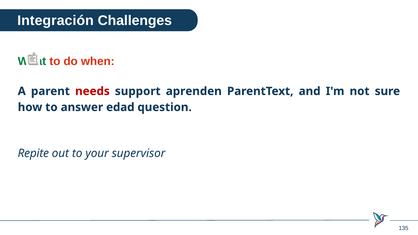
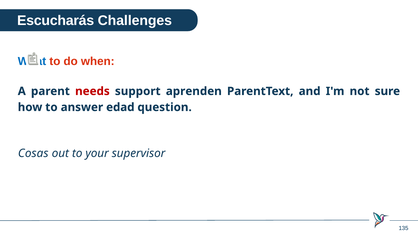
Integración: Integración -> Escucharás
What colour: green -> blue
Repite: Repite -> Cosas
